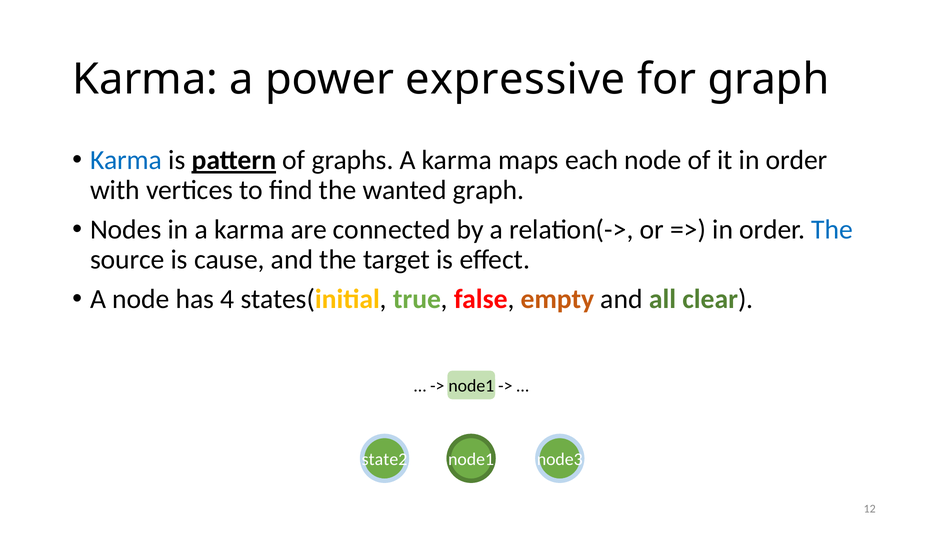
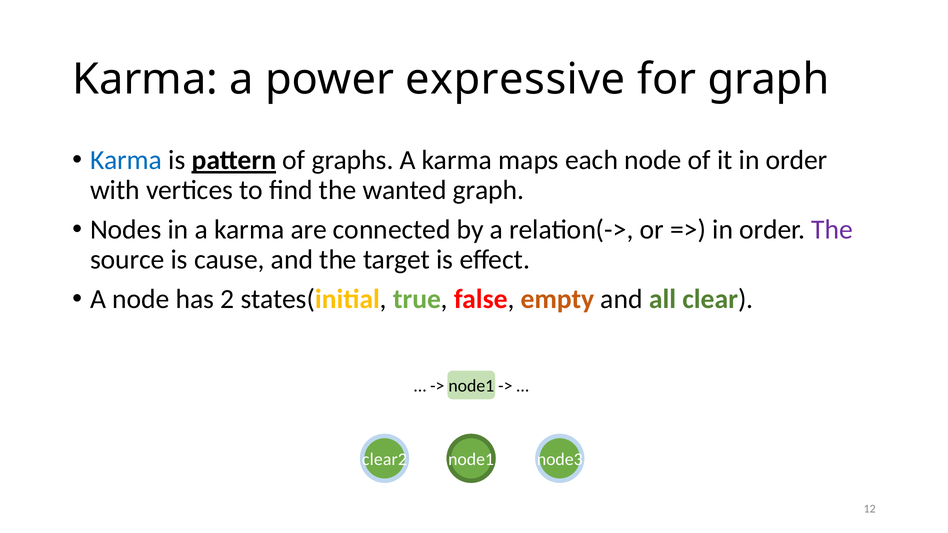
The at (832, 230) colour: blue -> purple
4: 4 -> 2
state2: state2 -> clear2
